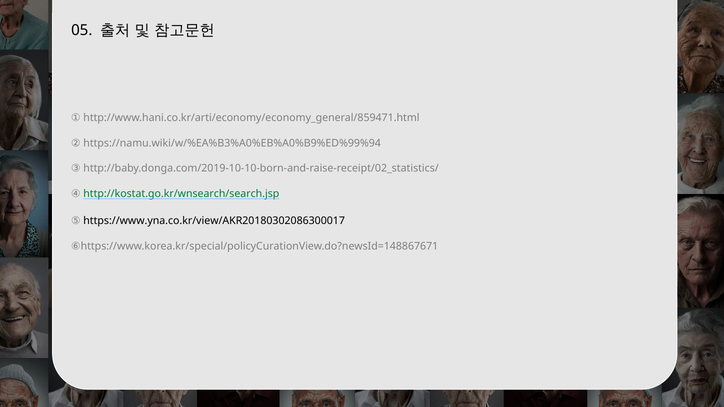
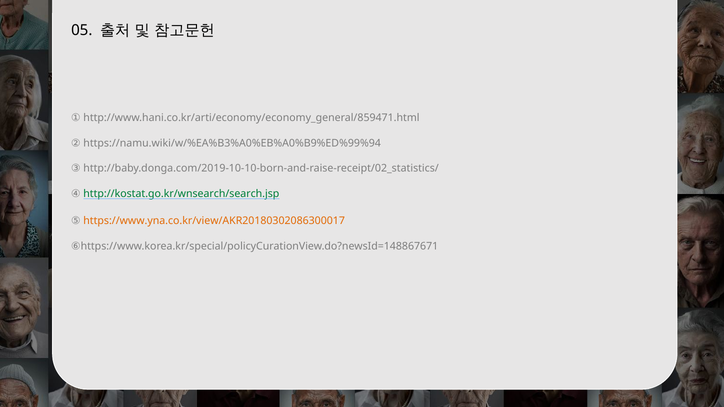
https://www.yna.co.kr/view/AKR20180302086300017 colour: black -> orange
